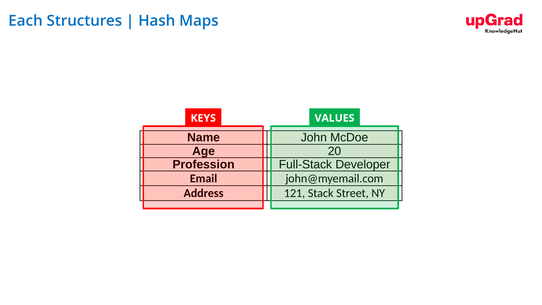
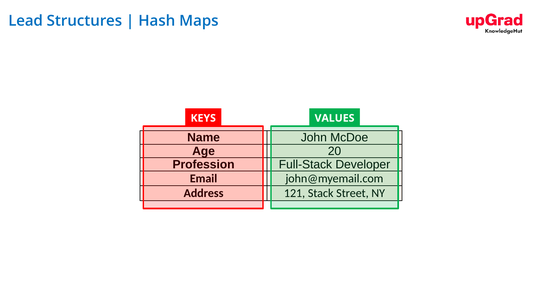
Each: Each -> Lead
